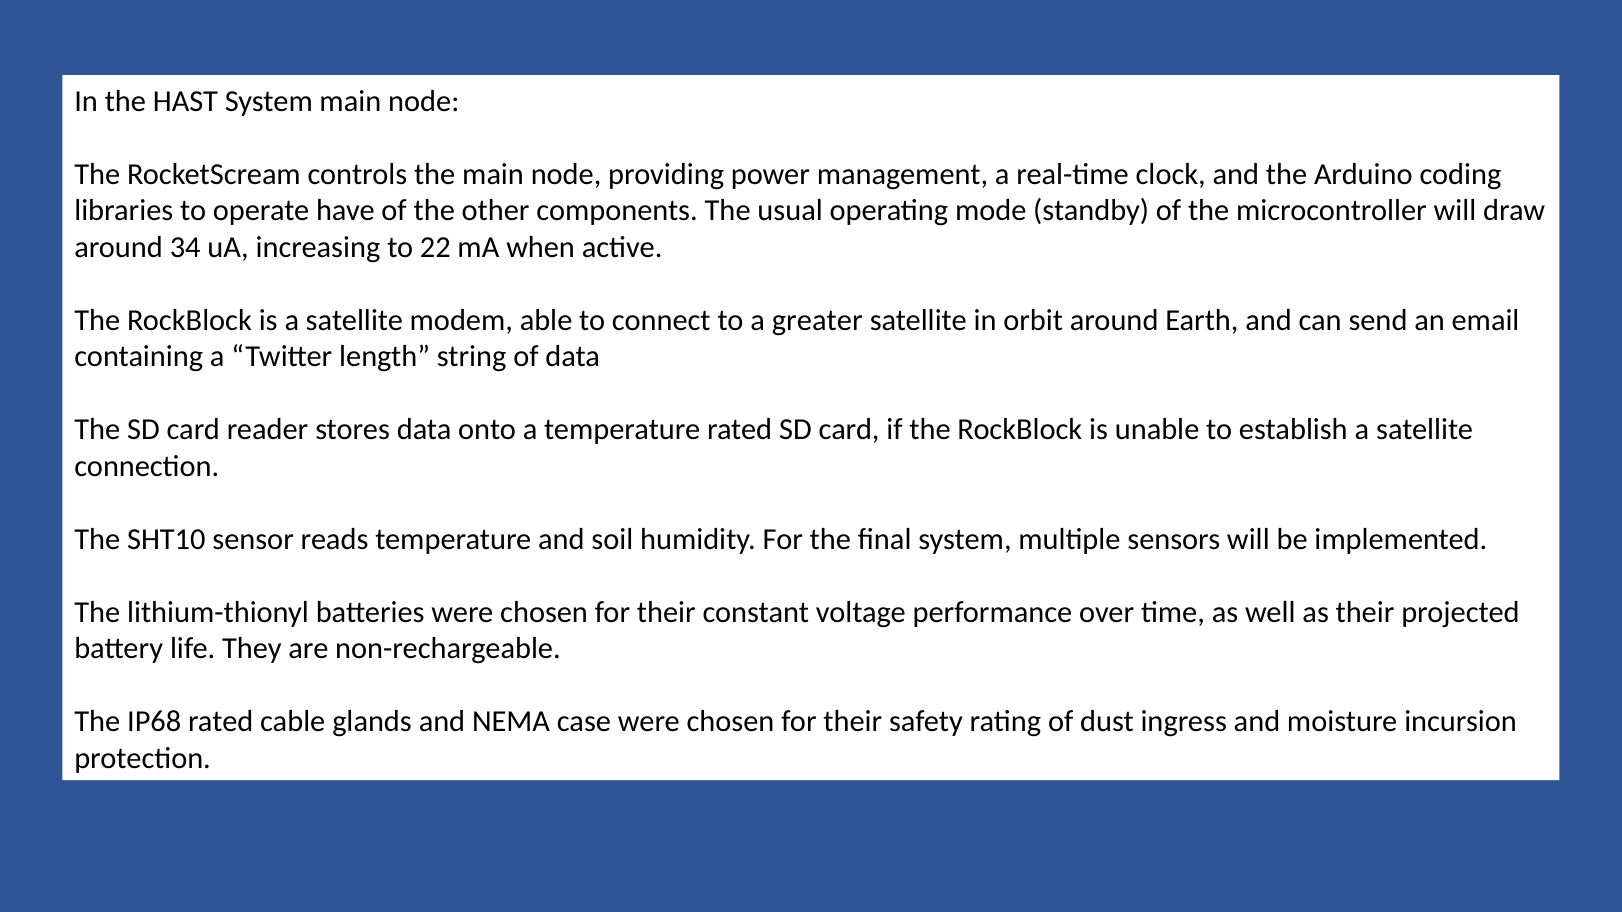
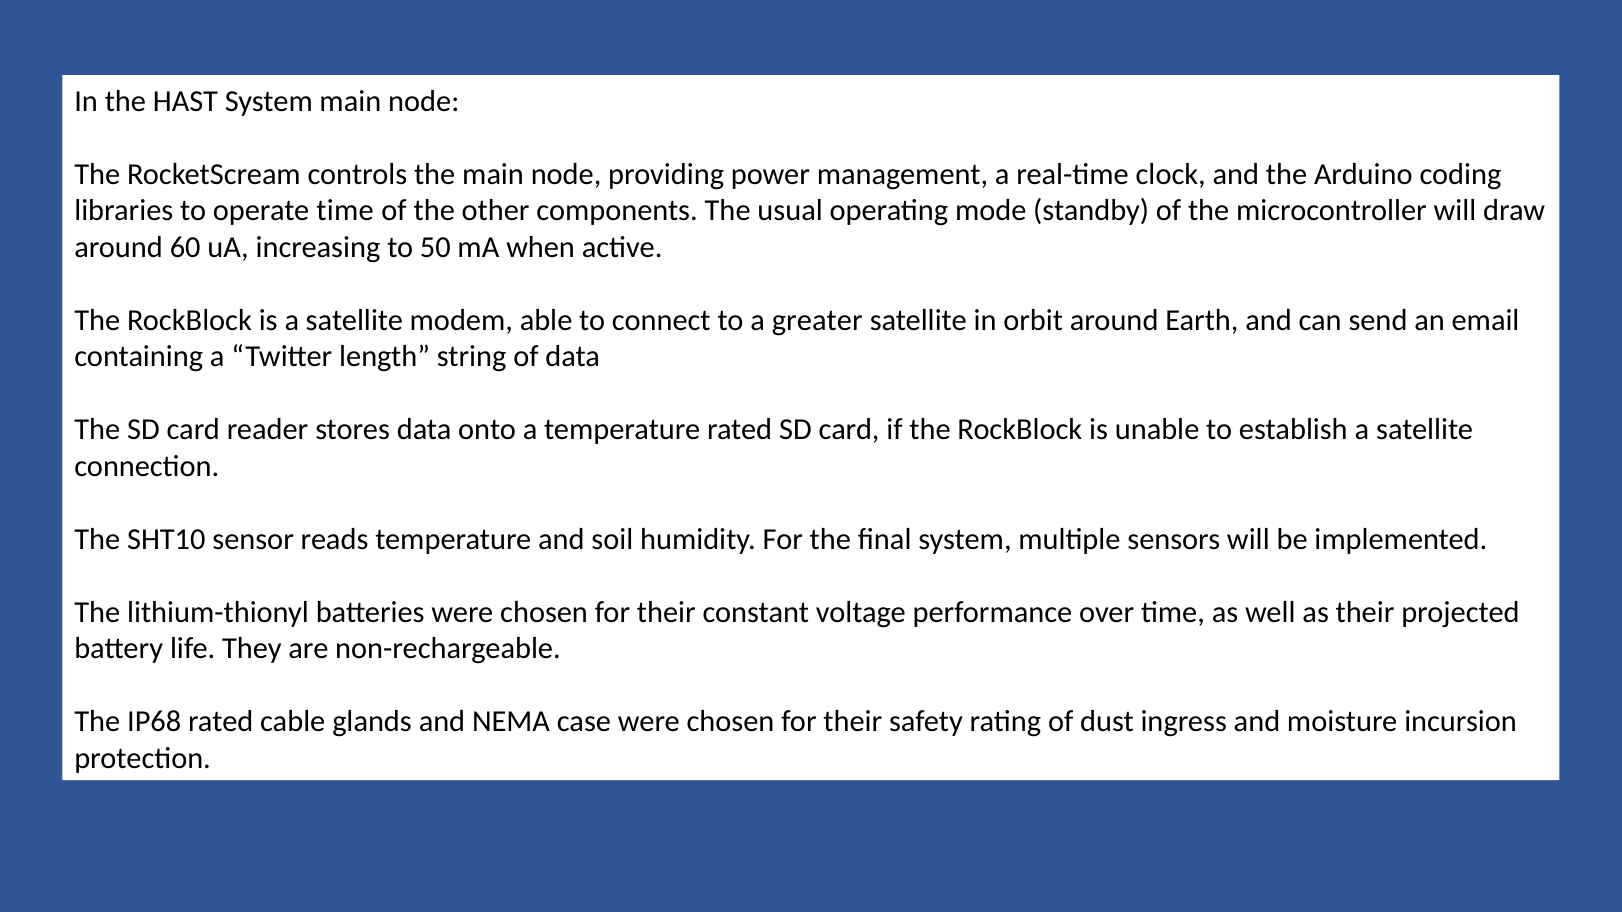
operate have: have -> time
34: 34 -> 60
22: 22 -> 50
